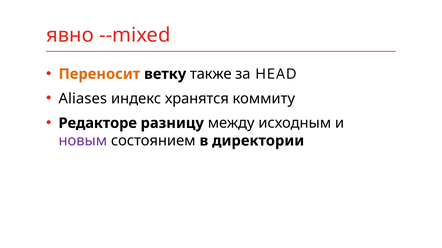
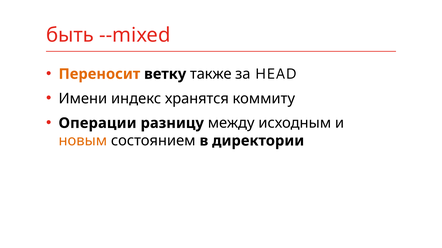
явно: явно -> быть
Aliases: Aliases -> Имени
Редакторе: Редакторе -> Операции
новым colour: purple -> orange
